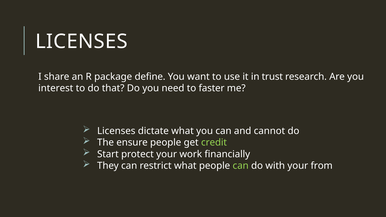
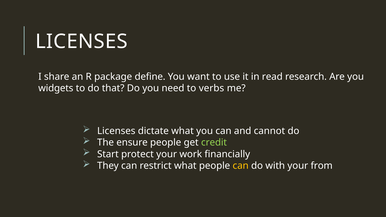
trust: trust -> read
interest: interest -> widgets
faster: faster -> verbs
can at (241, 166) colour: light green -> yellow
